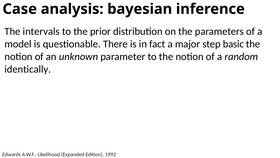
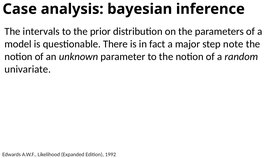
basic: basic -> note
identically: identically -> univariate
